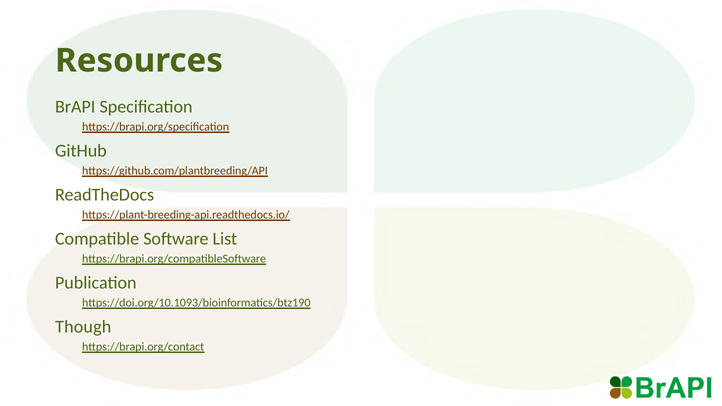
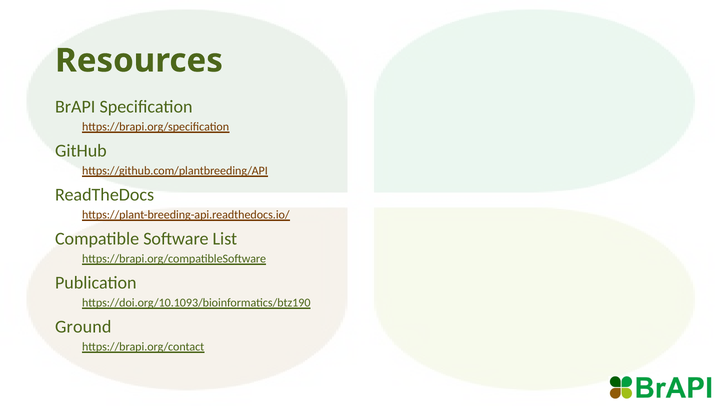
Though: Though -> Ground
